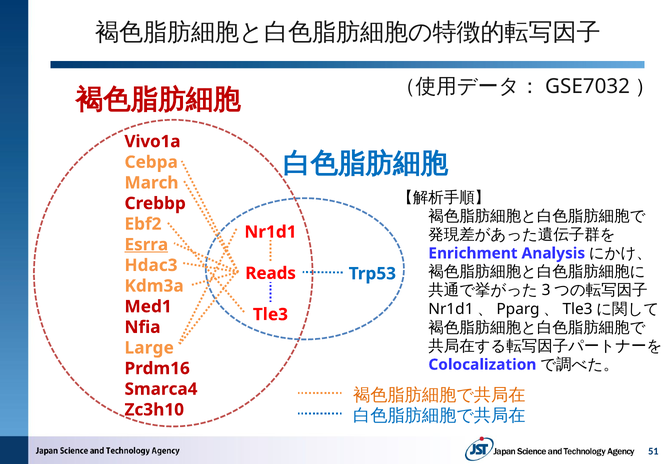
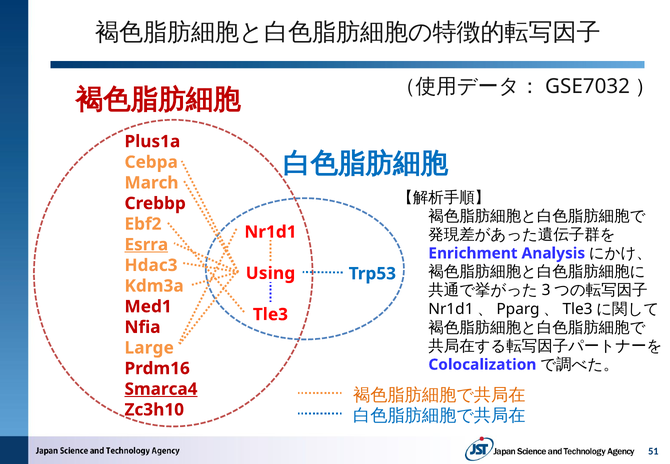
Vivo1a: Vivo1a -> Plus1a
Reads: Reads -> Using
Smarca4 underline: none -> present
